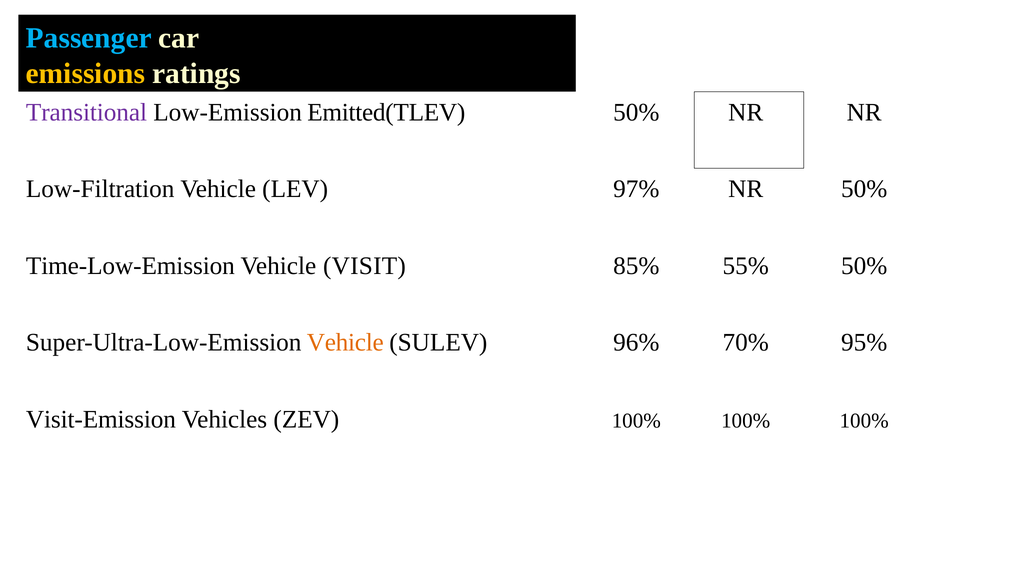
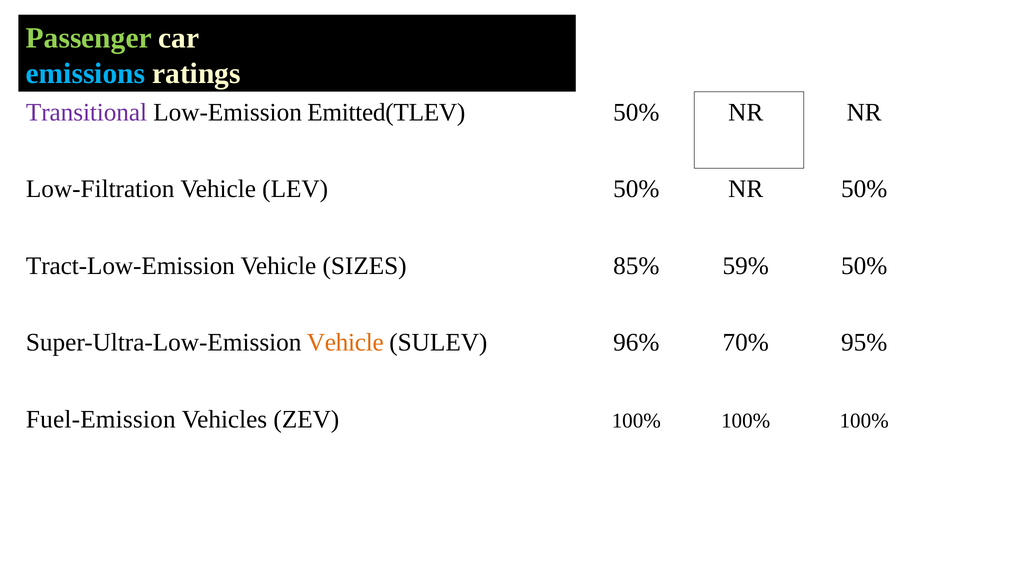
Passenger colour: light blue -> light green
emissions colour: yellow -> light blue
LEV 97%: 97% -> 50%
Time-Low-Emission: Time-Low-Emission -> Tract-Low-Emission
VISIT: VISIT -> SIZES
55%: 55% -> 59%
Visit-Emission: Visit-Emission -> Fuel-Emission
